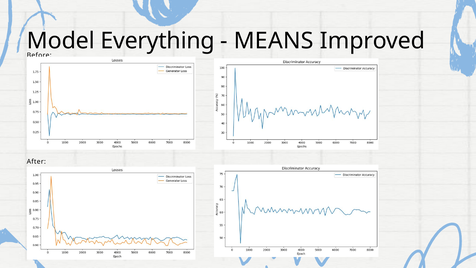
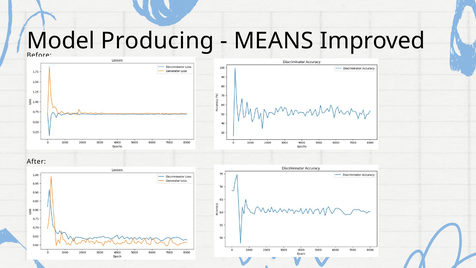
Everything: Everything -> Producing
